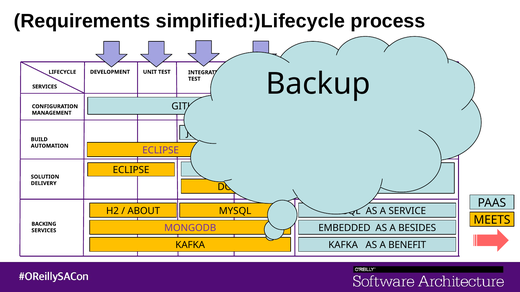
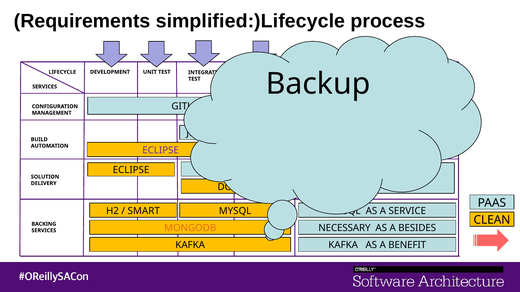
ABOUT: ABOUT -> SMART
MEETS: MEETS -> CLEAN
MONGODB colour: purple -> orange
EMBEDDED: EMBEDDED -> NECESSARY
